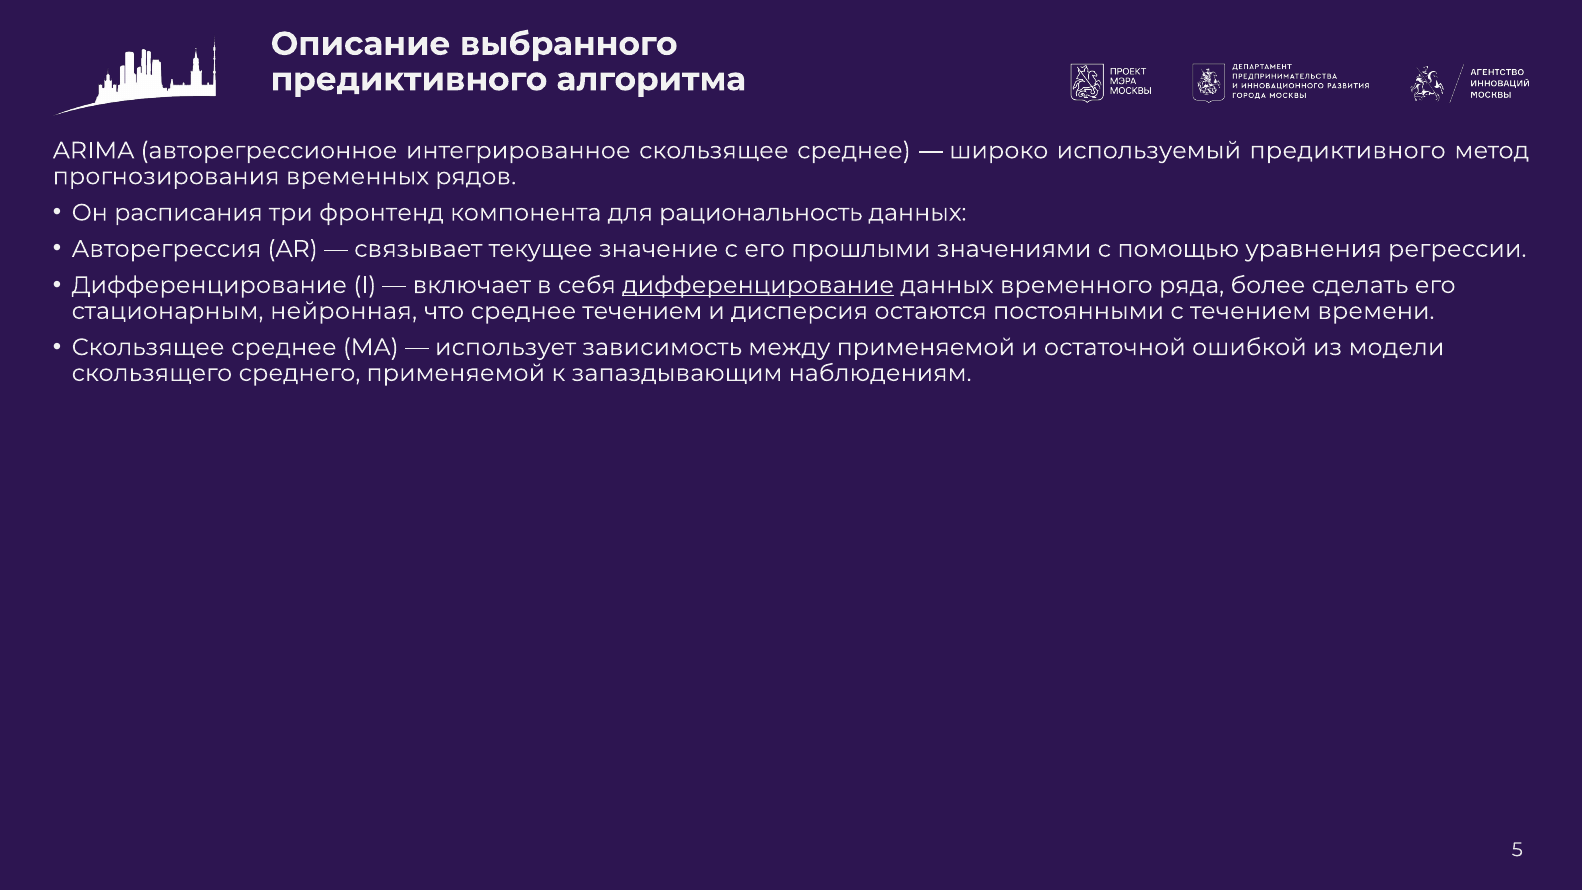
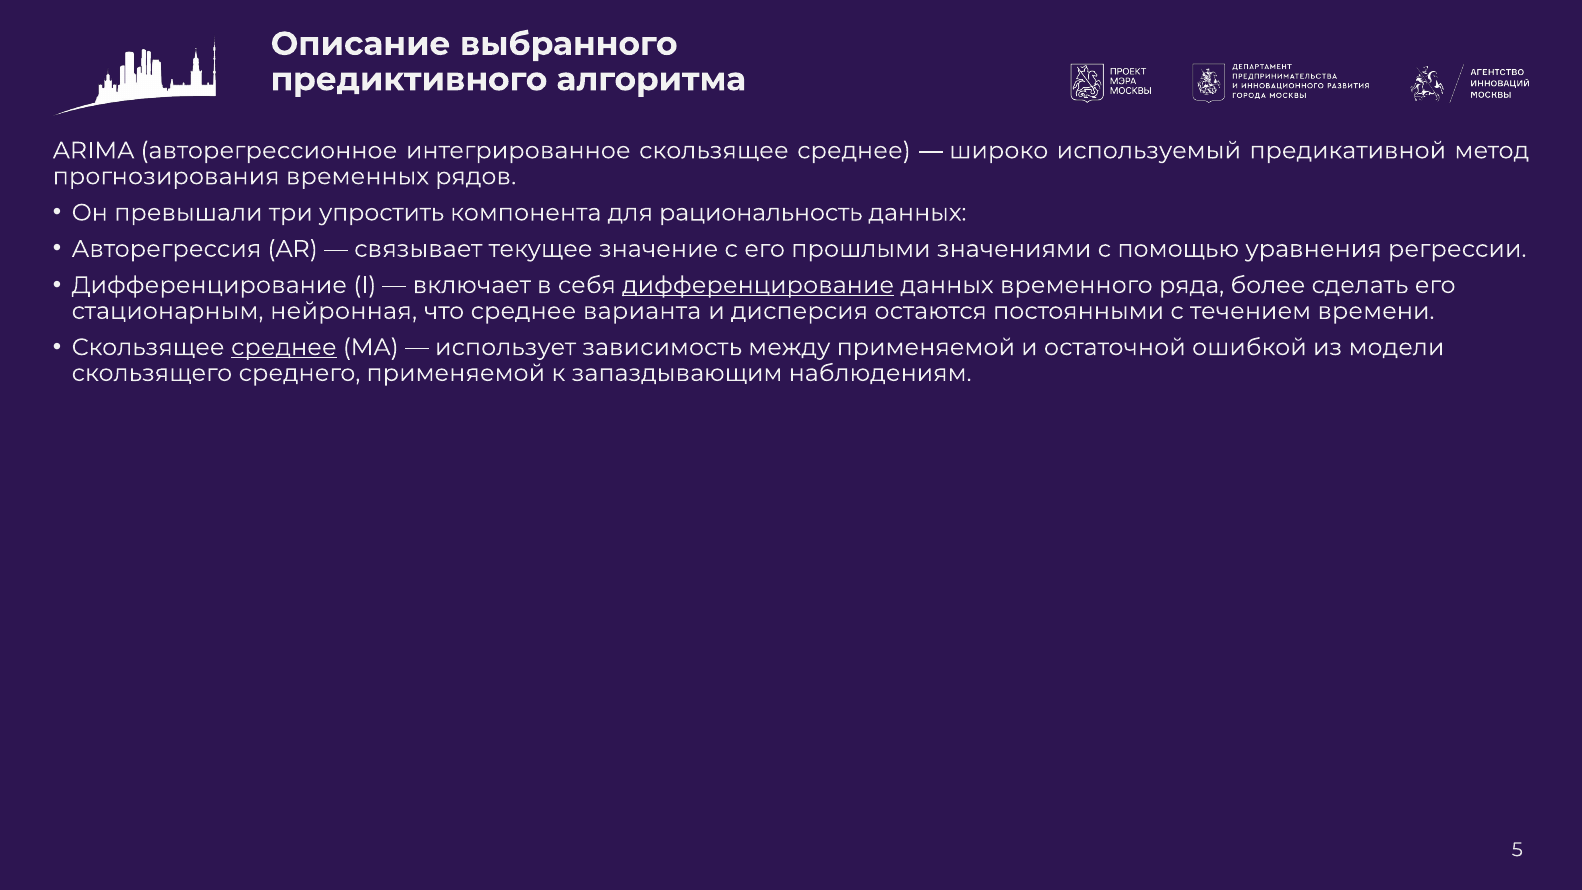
используемый предиктивного: предиктивного -> предикативной
расписания: расписания -> превышали
фронтенд: фронтенд -> упростить
среднее течением: течением -> варианта
среднее at (284, 347) underline: none -> present
